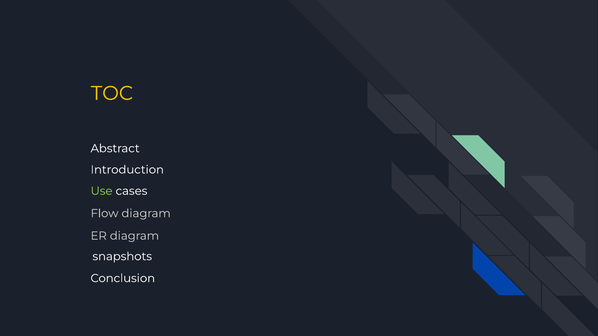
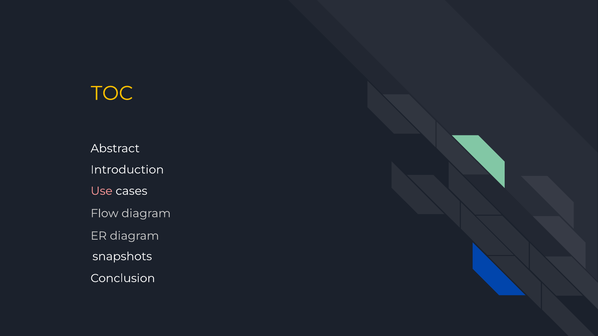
Use colour: light green -> pink
